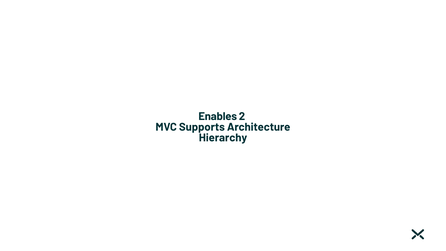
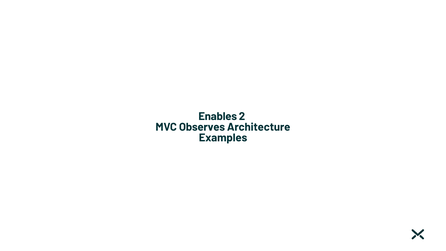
Supports: Supports -> Observes
Hierarchy: Hierarchy -> Examples
